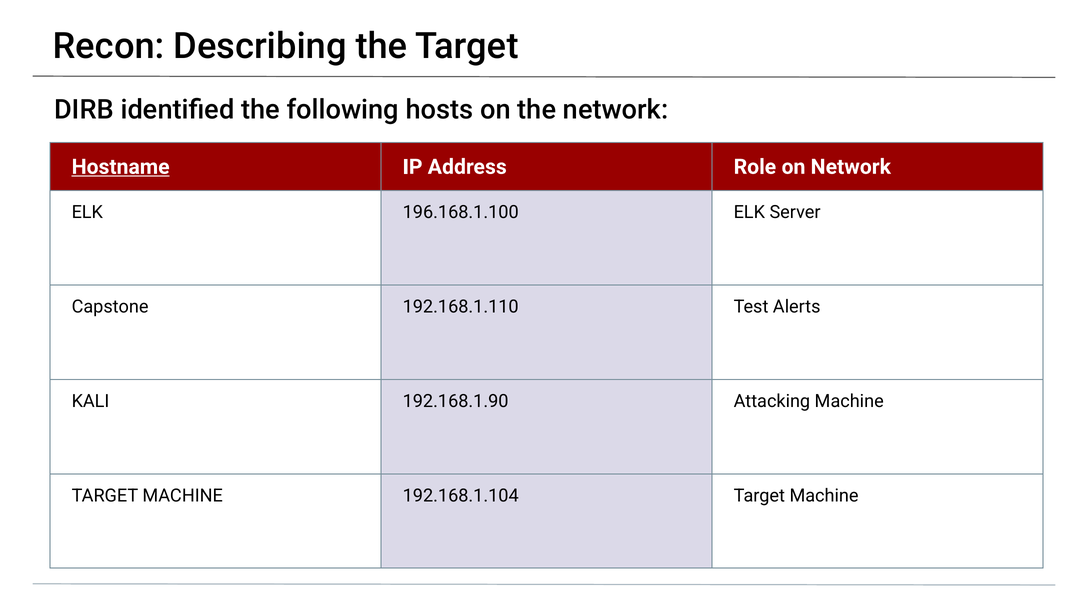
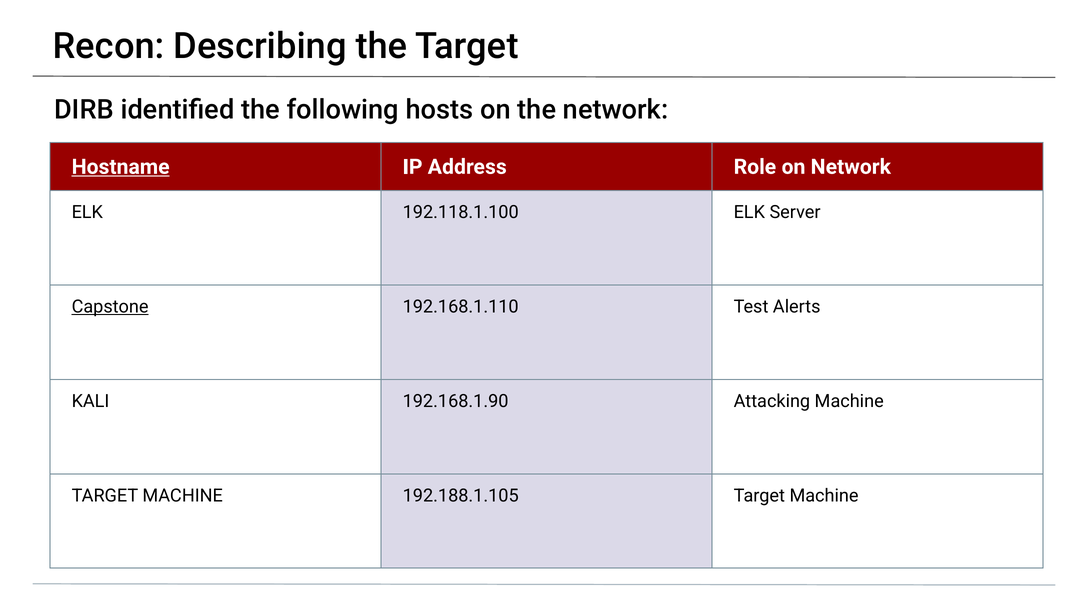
196.168.1.100: 196.168.1.100 -> 192.118.1.100
Capstone underline: none -> present
192.168.1.104: 192.168.1.104 -> 192.188.1.105
